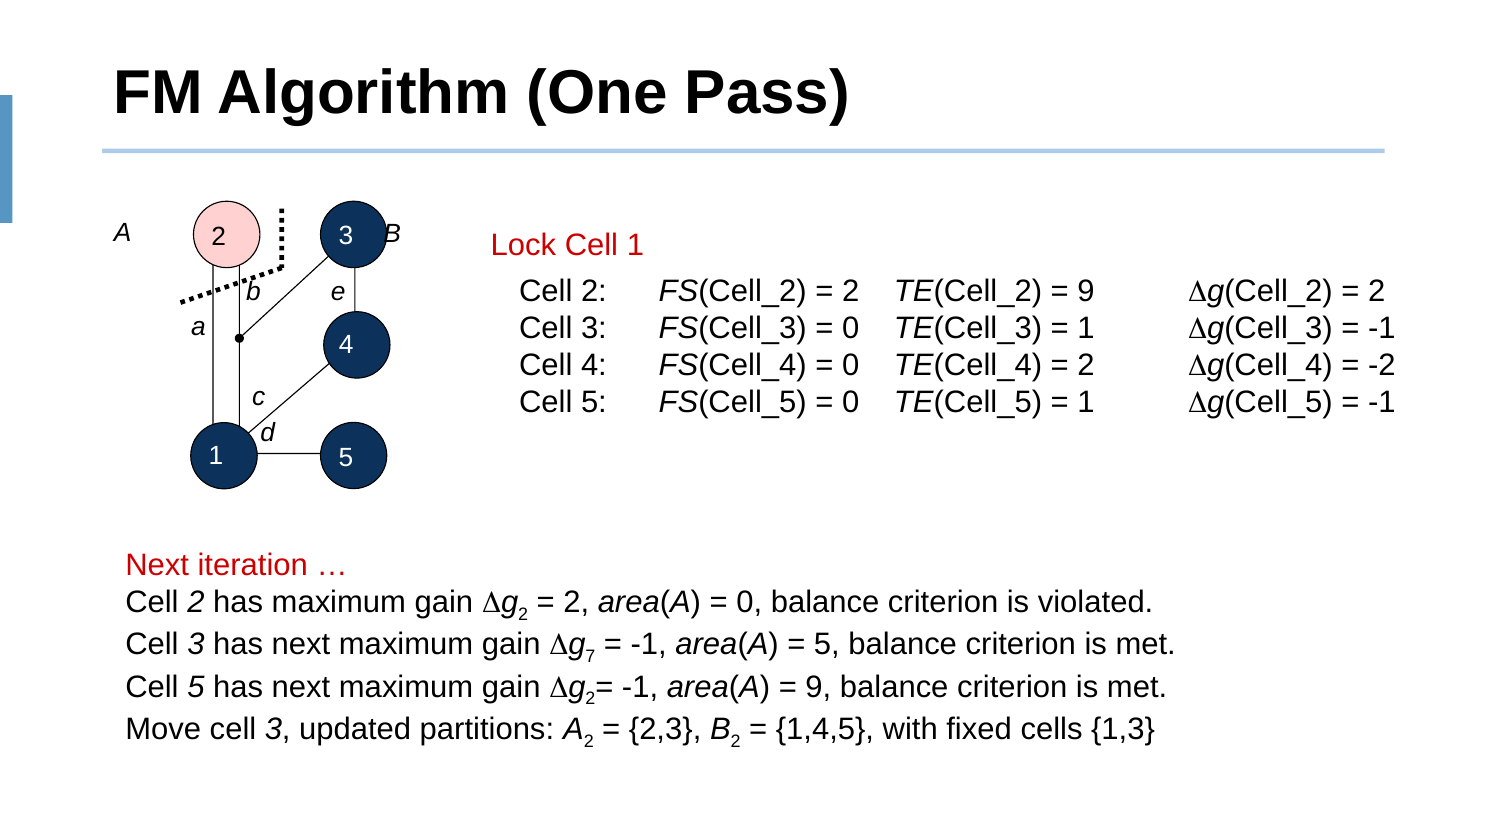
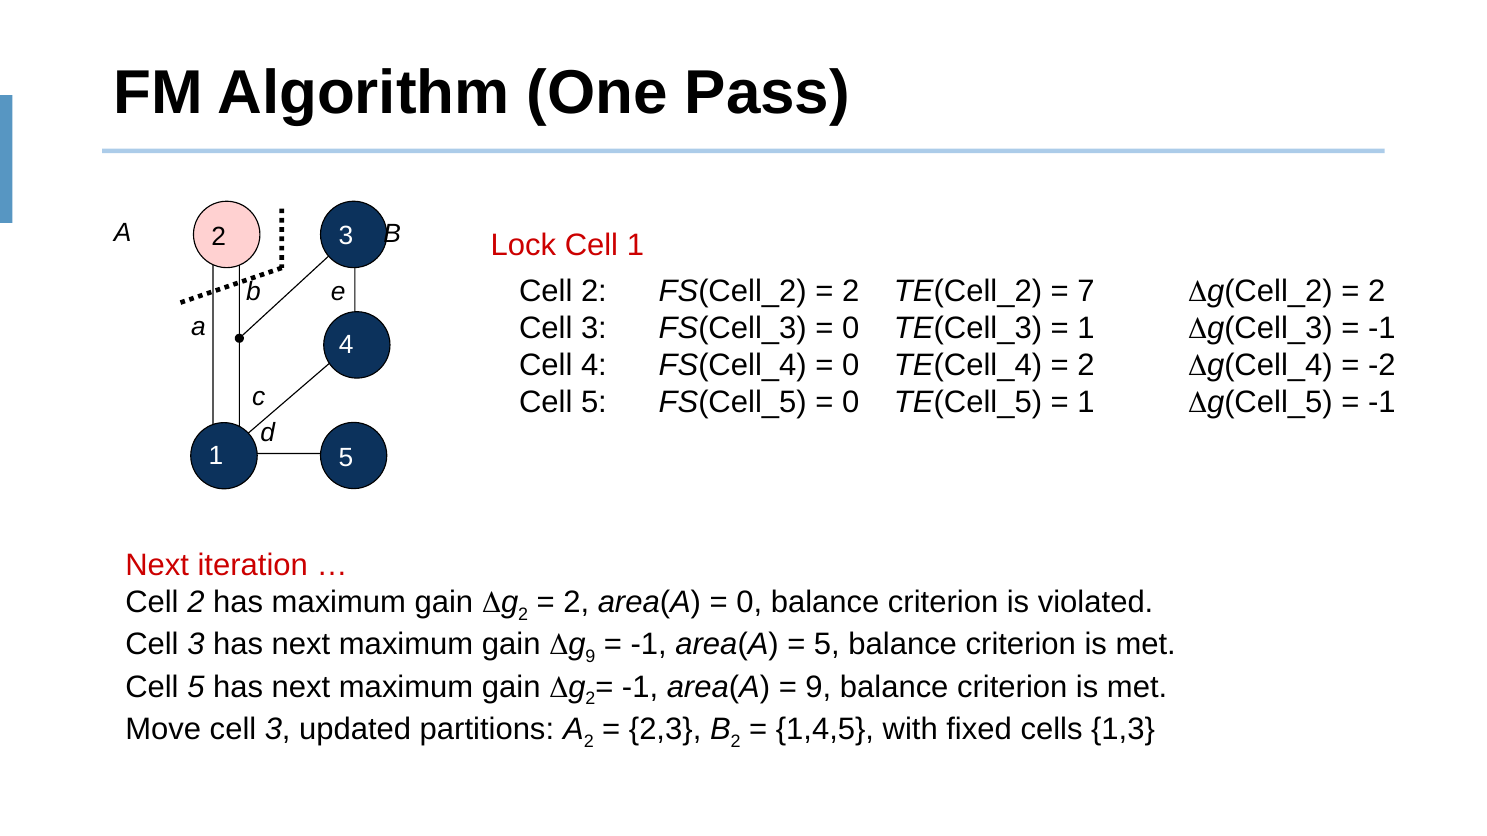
9 at (1086, 291): 9 -> 7
7 at (590, 657): 7 -> 9
